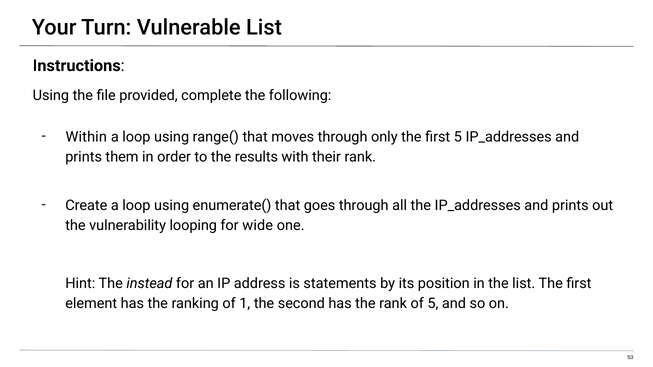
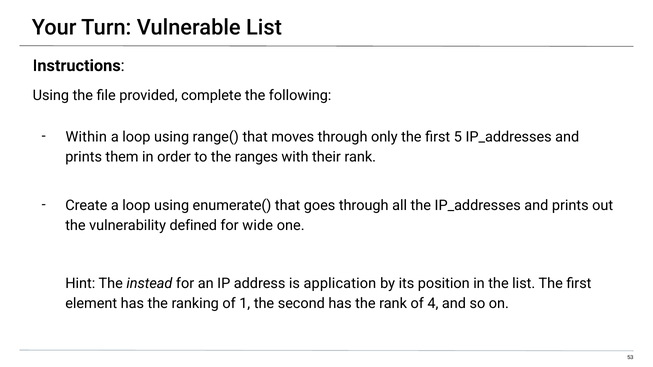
results: results -> ranges
looping: looping -> defined
statements: statements -> application
of 5: 5 -> 4
